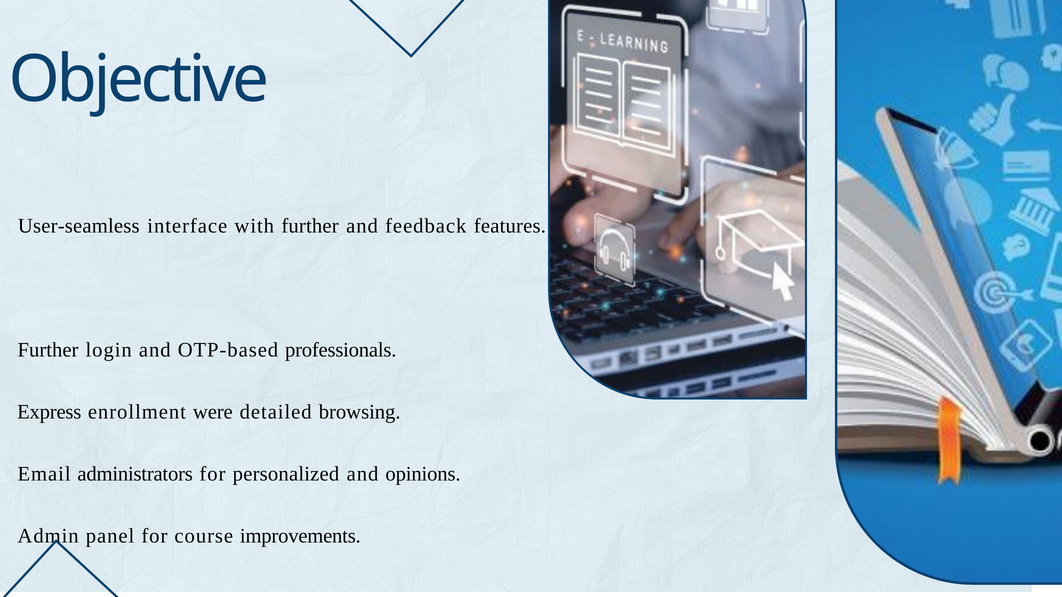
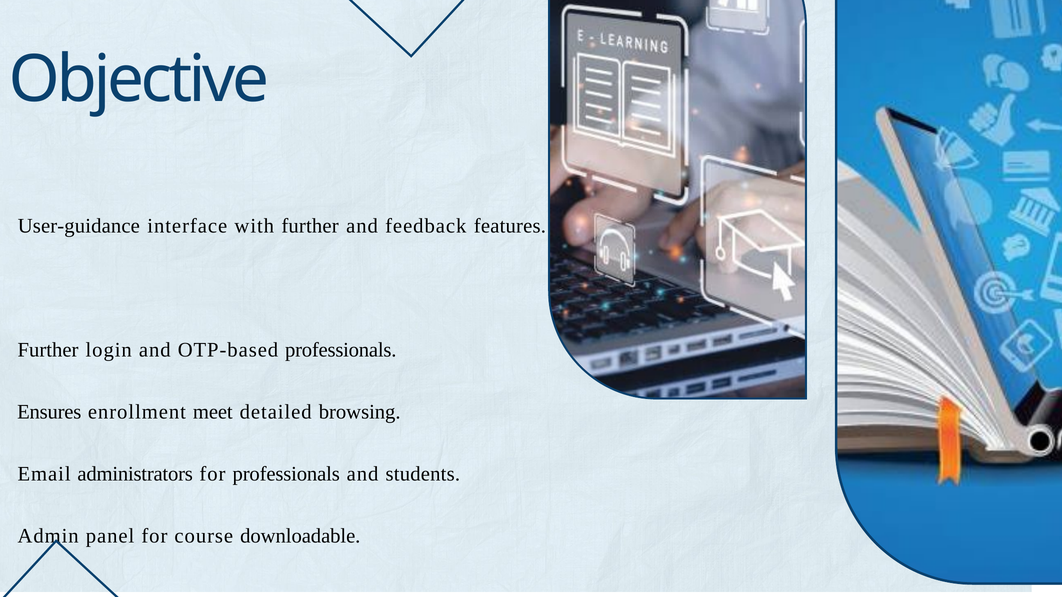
User-seamless: User-seamless -> User-guidance
Express: Express -> Ensures
were: were -> meet
for personalized: personalized -> professionals
opinions: opinions -> students
improvements: improvements -> downloadable
